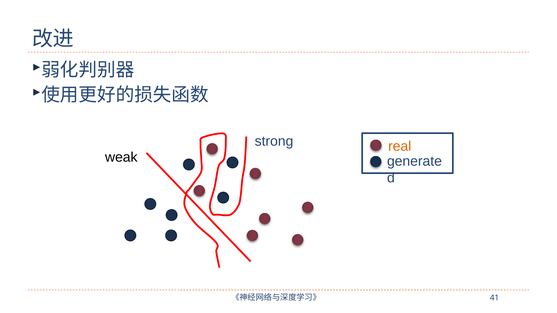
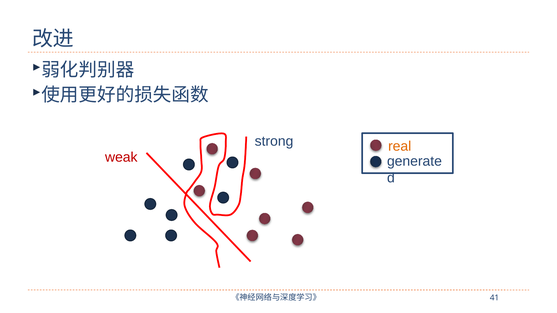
weak colour: black -> red
